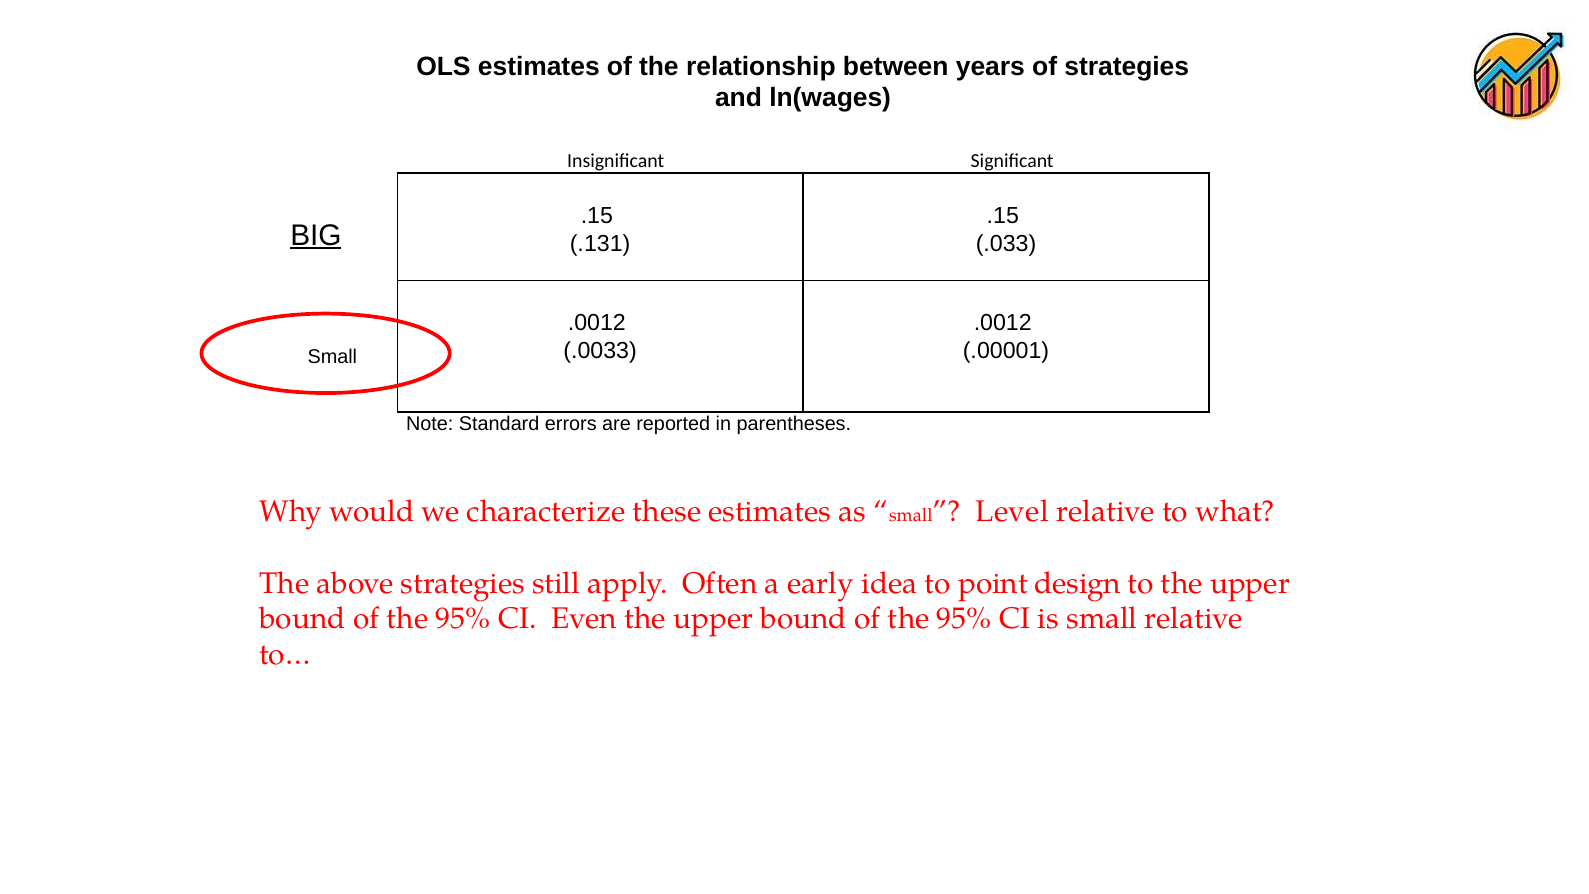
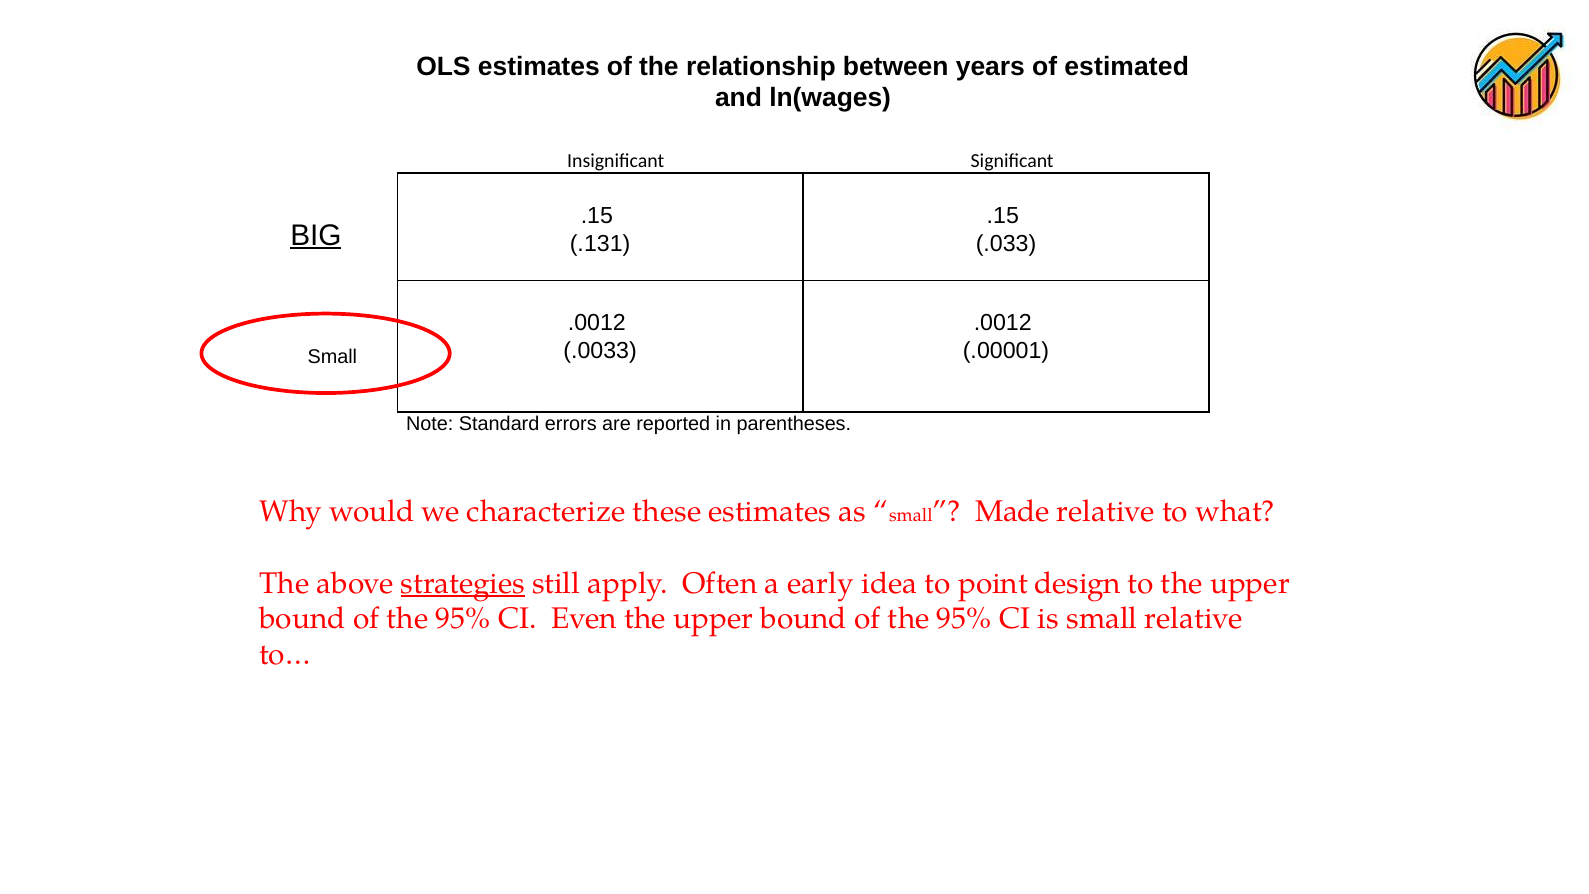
of strategies: strategies -> estimated
Level: Level -> Made
strategies at (463, 583) underline: none -> present
